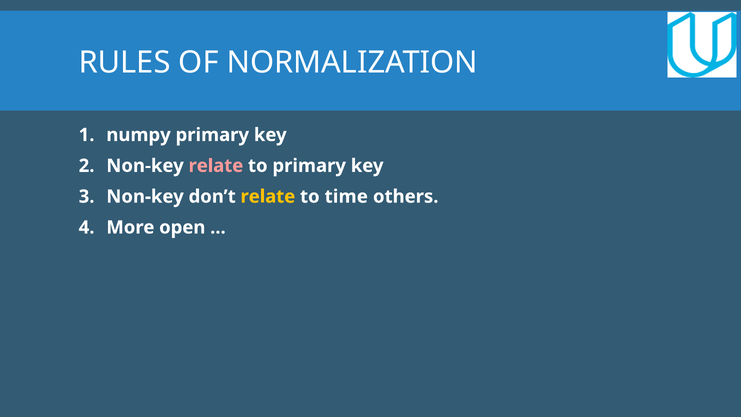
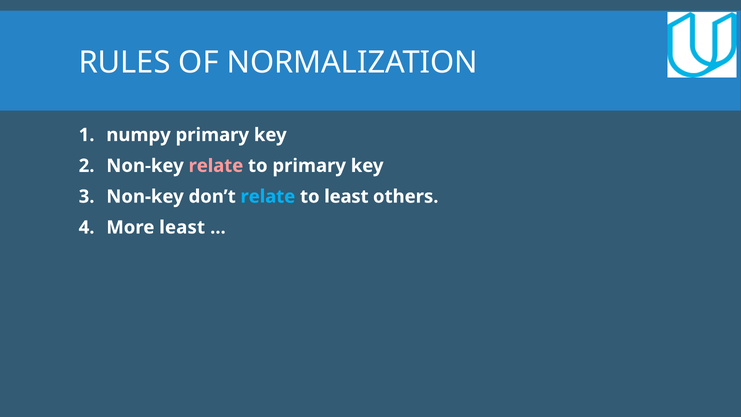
relate at (268, 196) colour: yellow -> light blue
to time: time -> least
More open: open -> least
